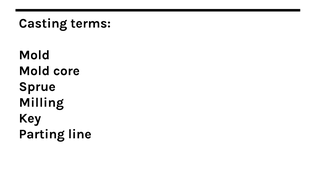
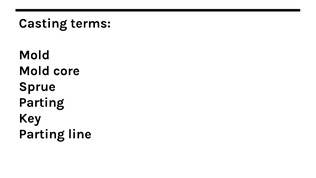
Milling at (41, 102): Milling -> Parting
